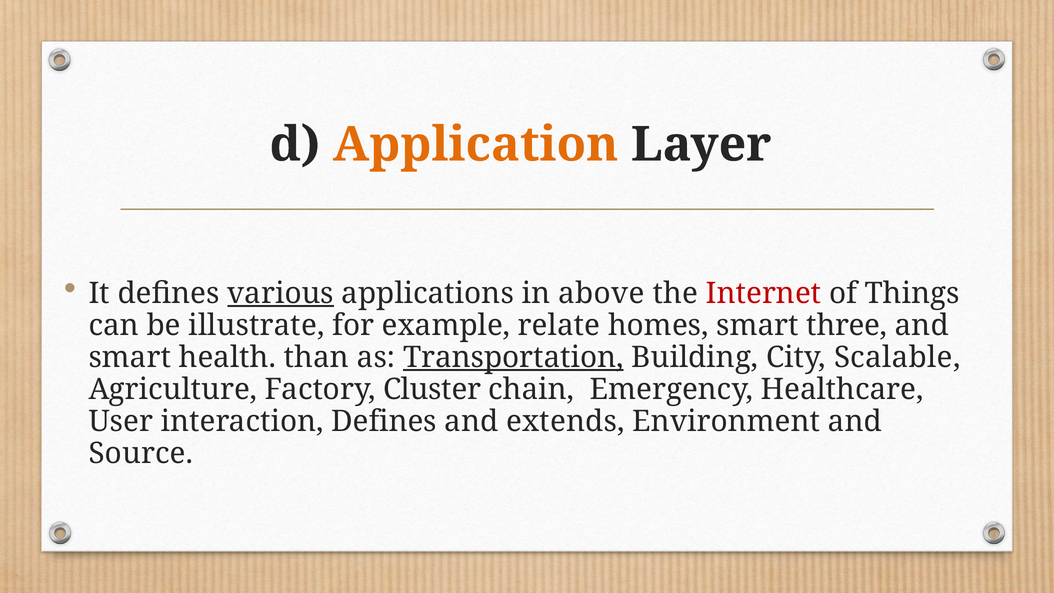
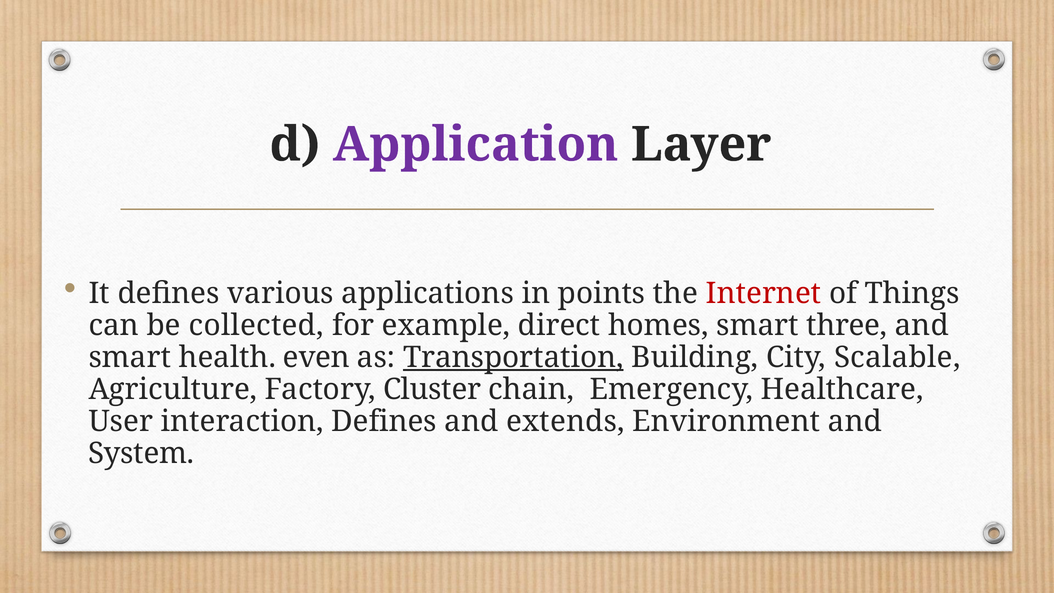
Application colour: orange -> purple
various underline: present -> none
above: above -> points
illustrate: illustrate -> collected
relate: relate -> direct
than: than -> even
Source: Source -> System
